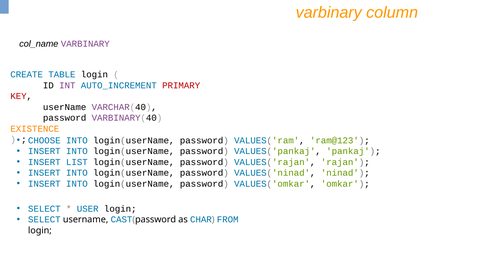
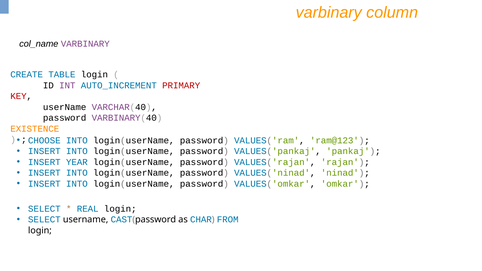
LIST: LIST -> YEAR
USER: USER -> REAL
